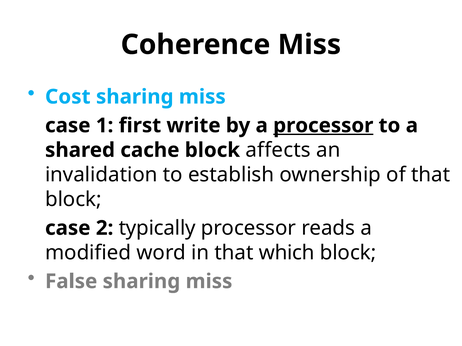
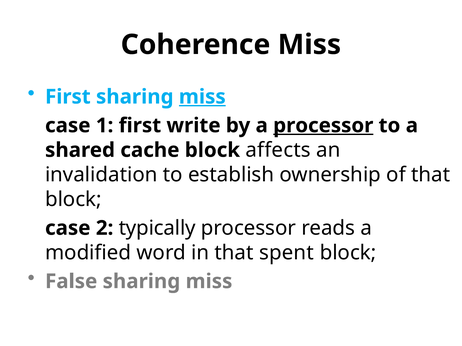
Cost at (68, 97): Cost -> First
miss at (202, 97) underline: none -> present
which: which -> spent
